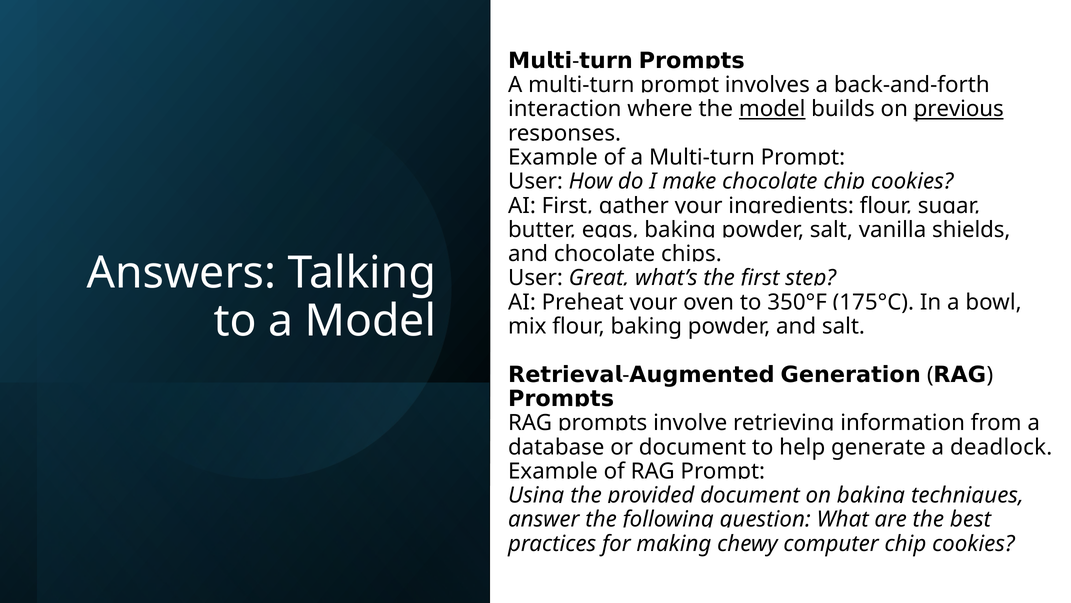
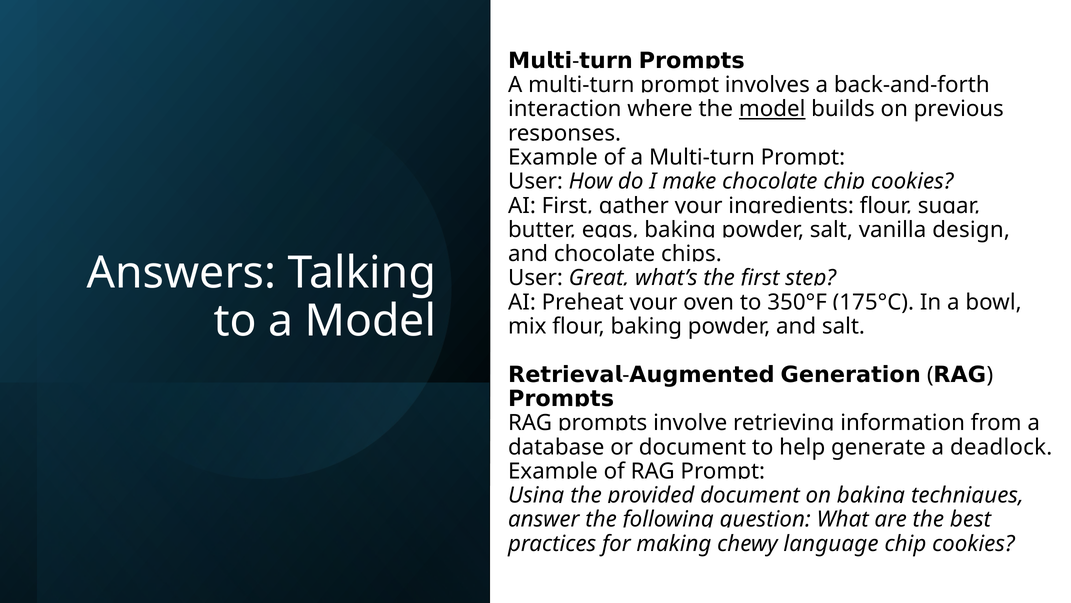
previous underline: present -> none
shields: shields -> design
computer: computer -> language
